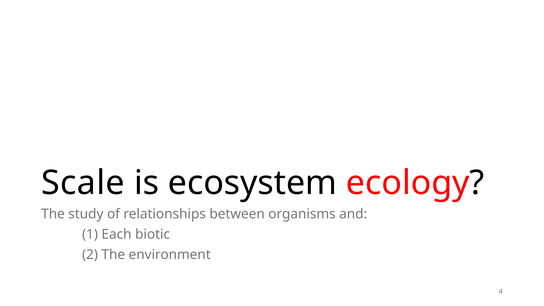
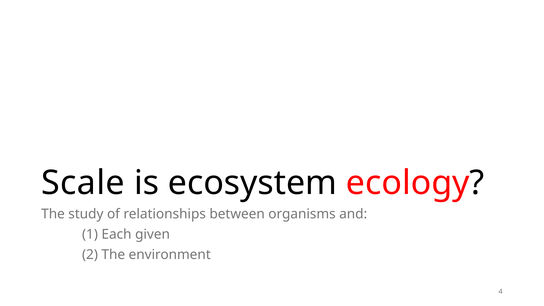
biotic: biotic -> given
